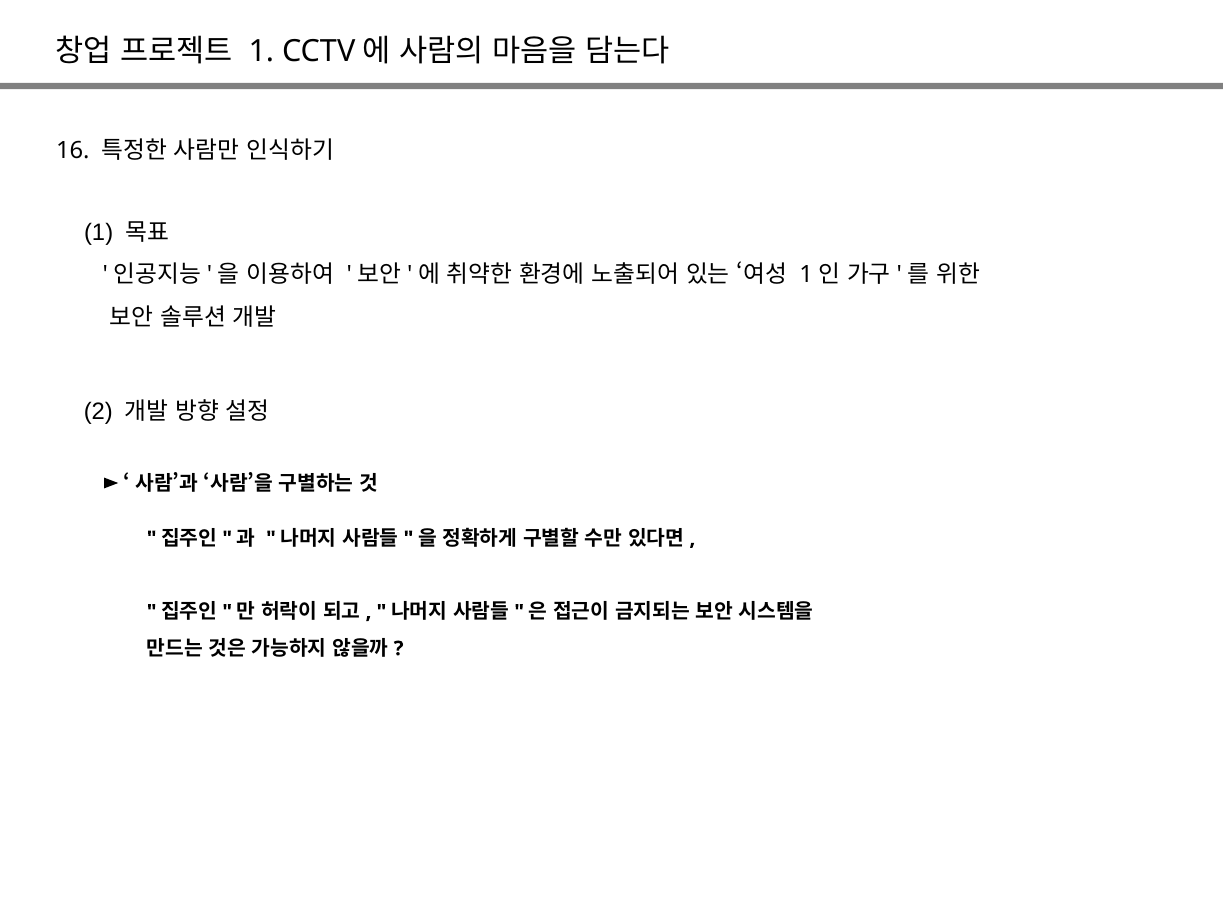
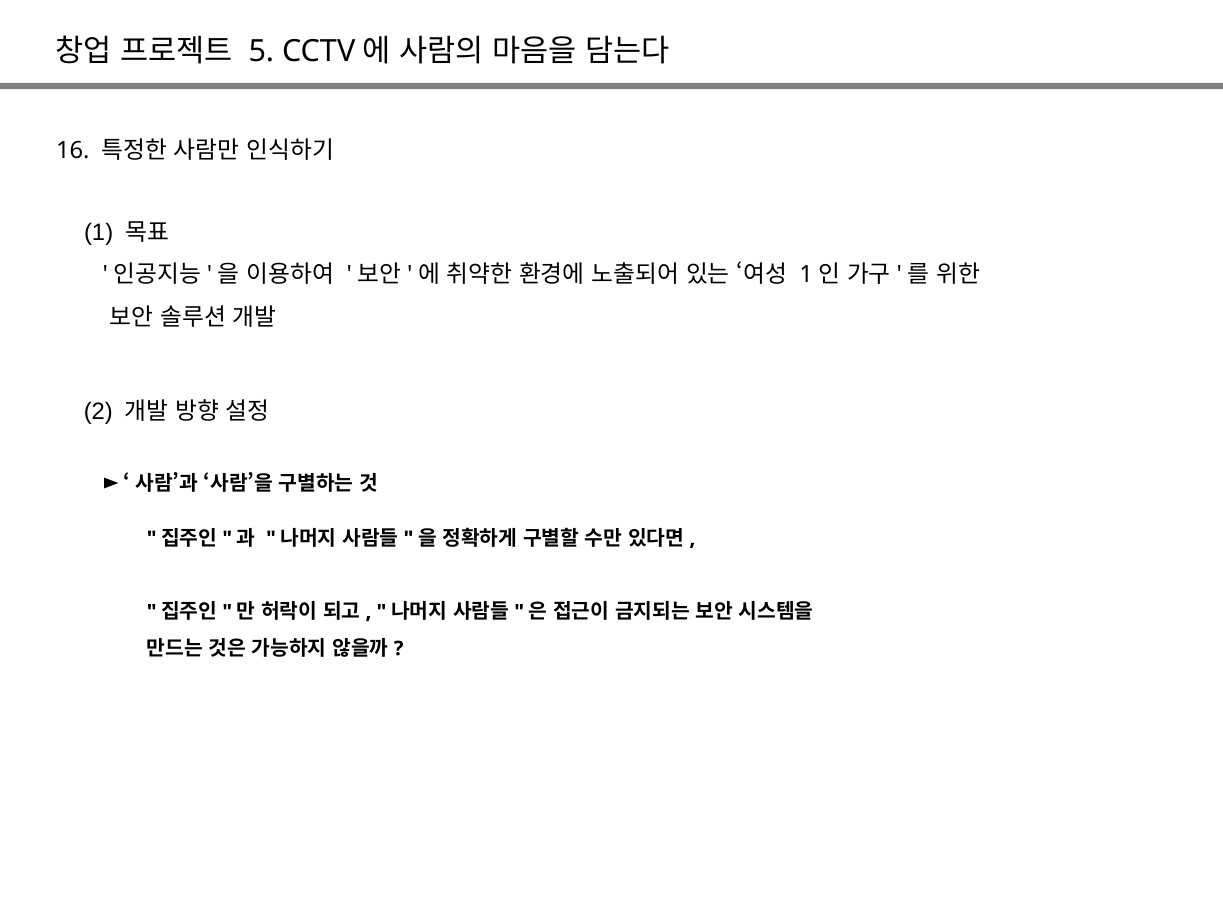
1 at (261, 51): 1 -> 5
